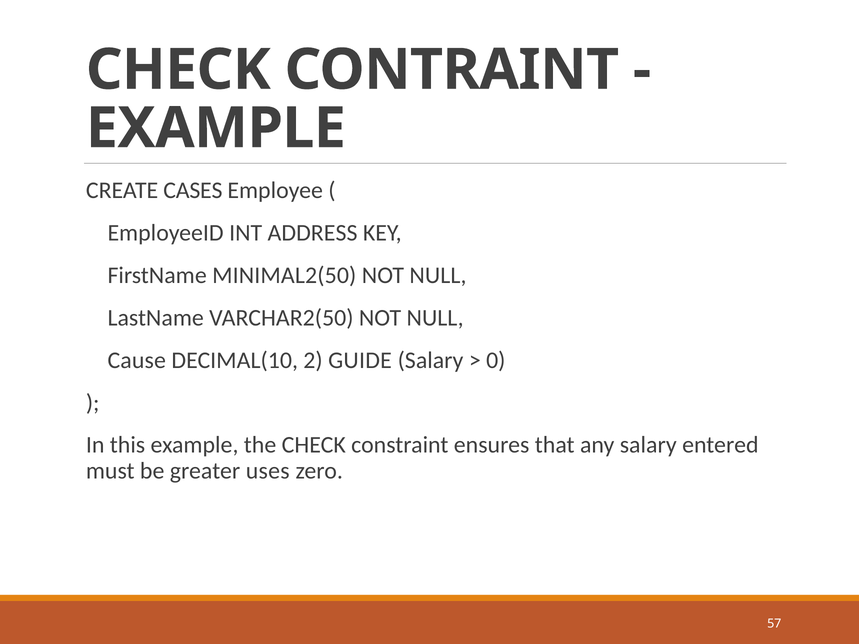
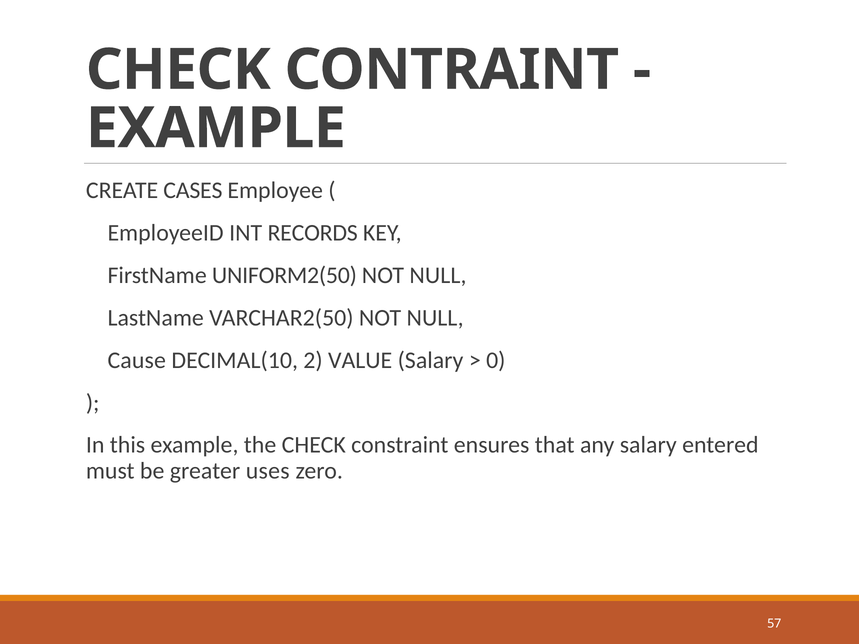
ADDRESS: ADDRESS -> RECORDS
MINIMAL2(50: MINIMAL2(50 -> UNIFORM2(50
GUIDE: GUIDE -> VALUE
